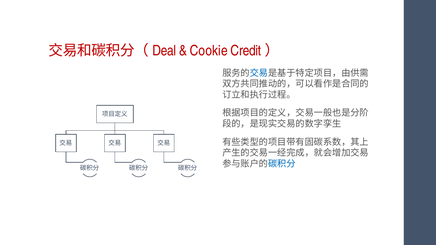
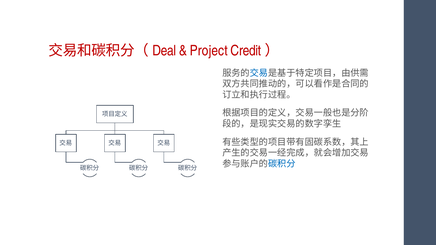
Cookie: Cookie -> Project
